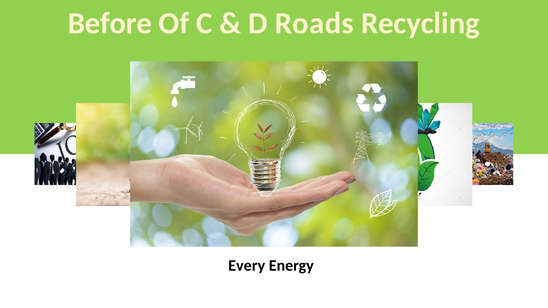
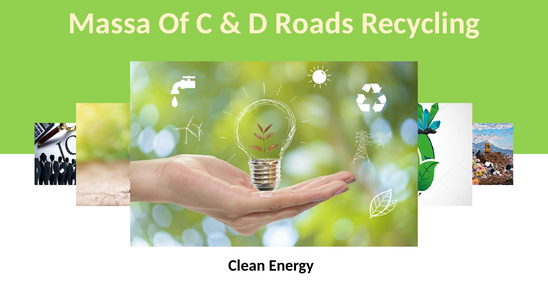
Before: Before -> Massa
Every: Every -> Clean
